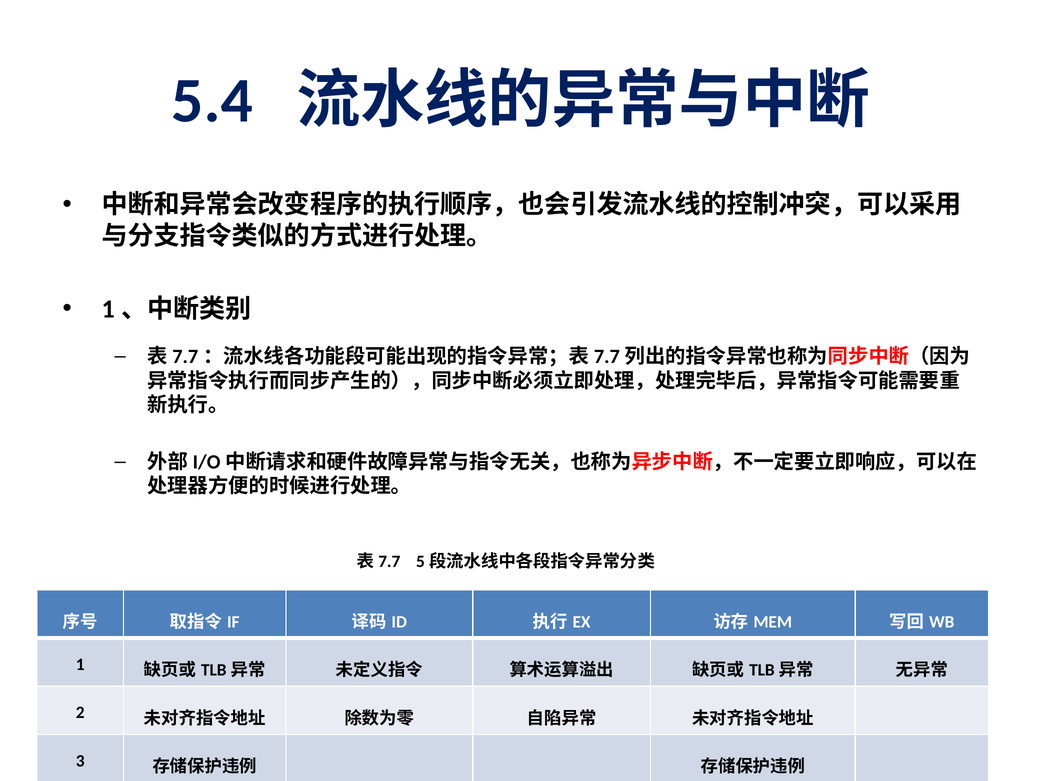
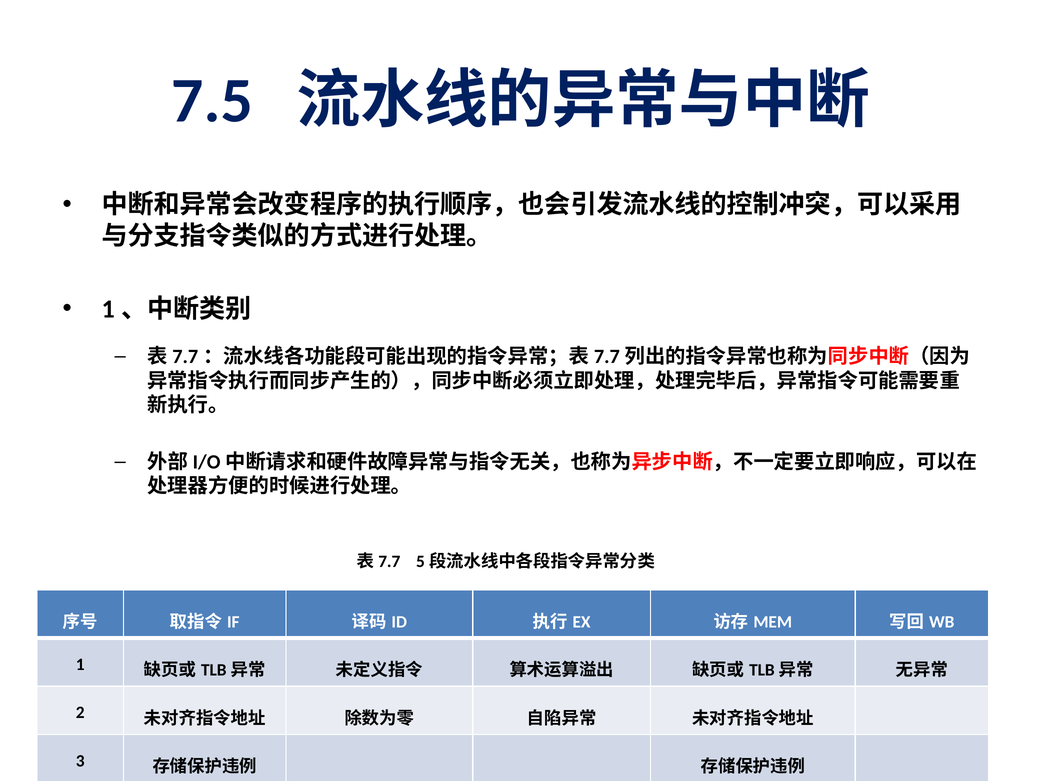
5.4: 5.4 -> 7.5
